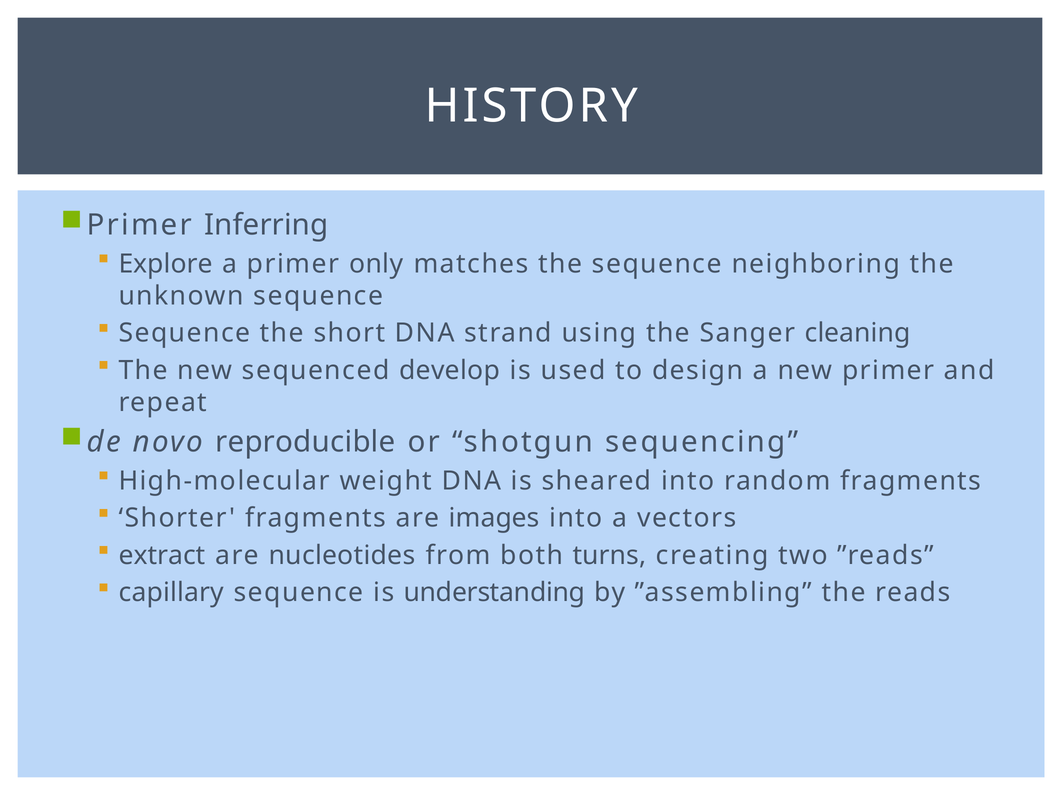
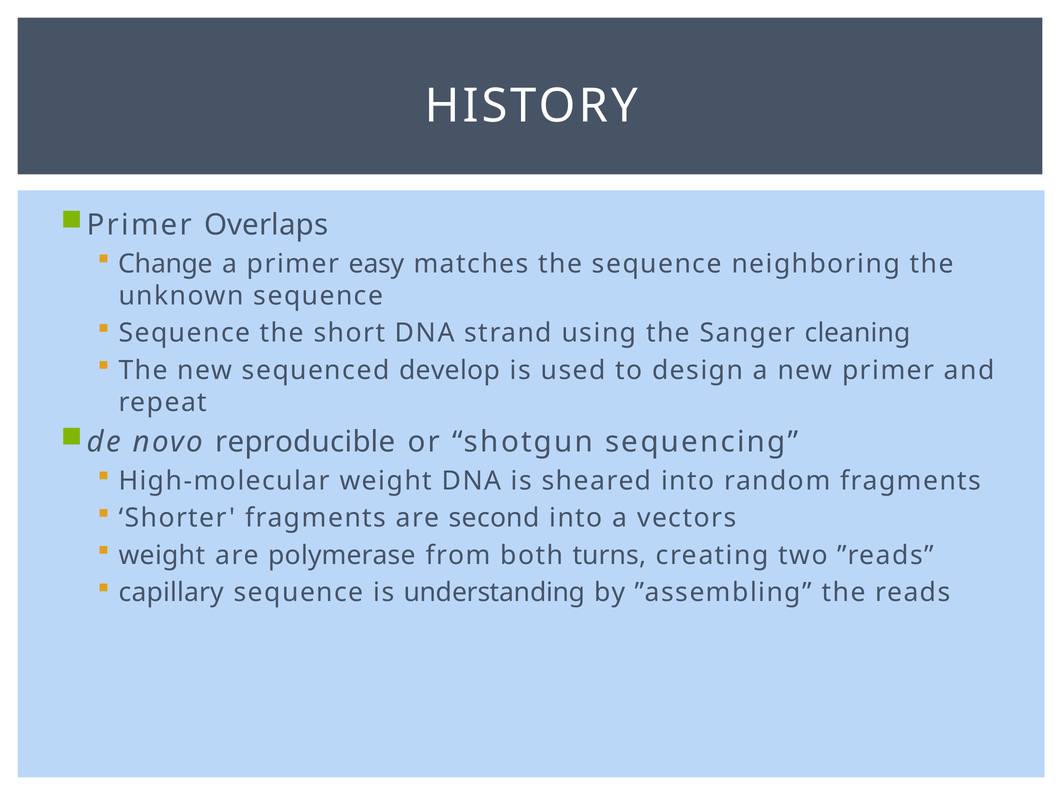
Inferring: Inferring -> Overlaps
Explore: Explore -> Change
only: only -> easy
images: images -> second
extract at (162, 555): extract -> weight
nucleotides: nucleotides -> polymerase
